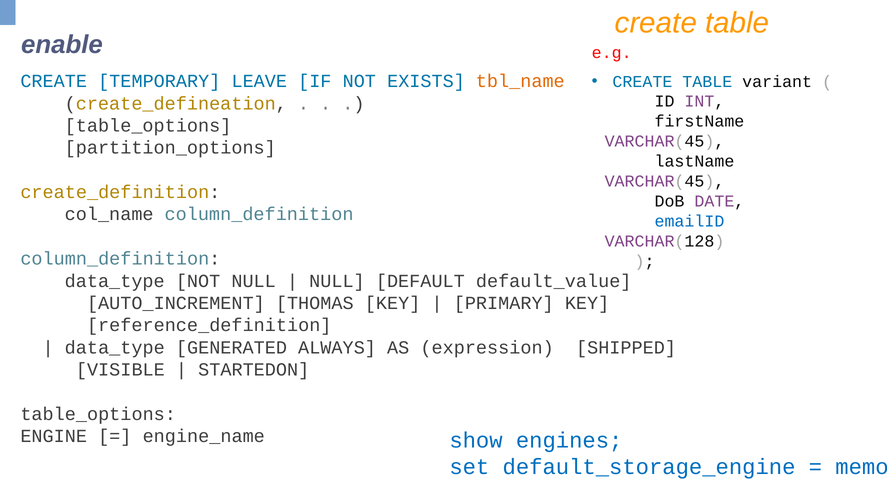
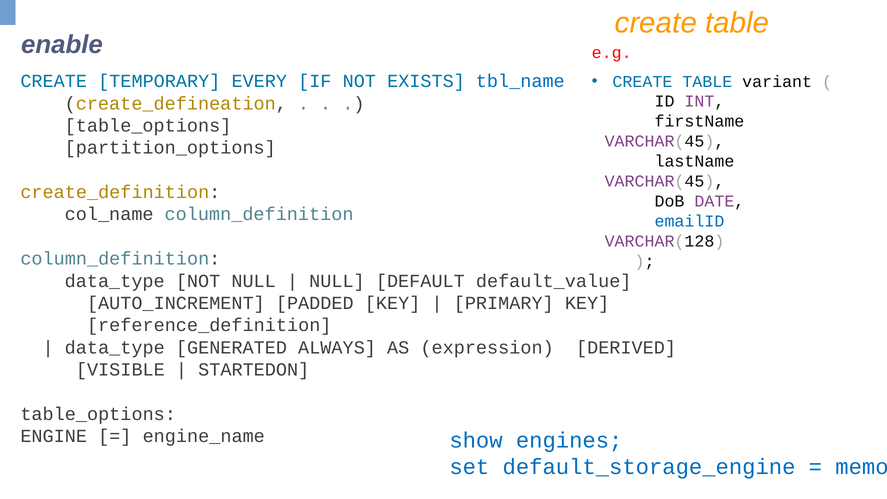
LEAVE: LEAVE -> EVERY
tbl_name colour: orange -> blue
THOMAS: THOMAS -> PADDED
SHIPPED: SHIPPED -> DERIVED
